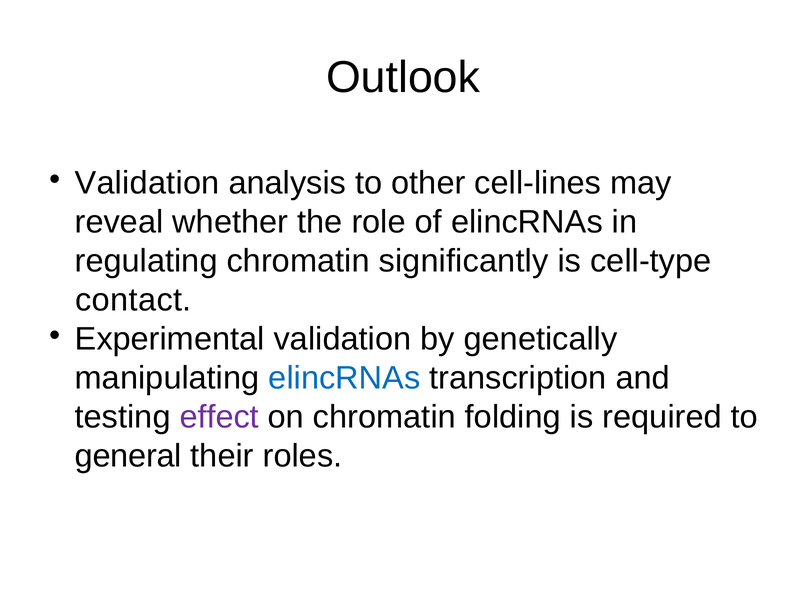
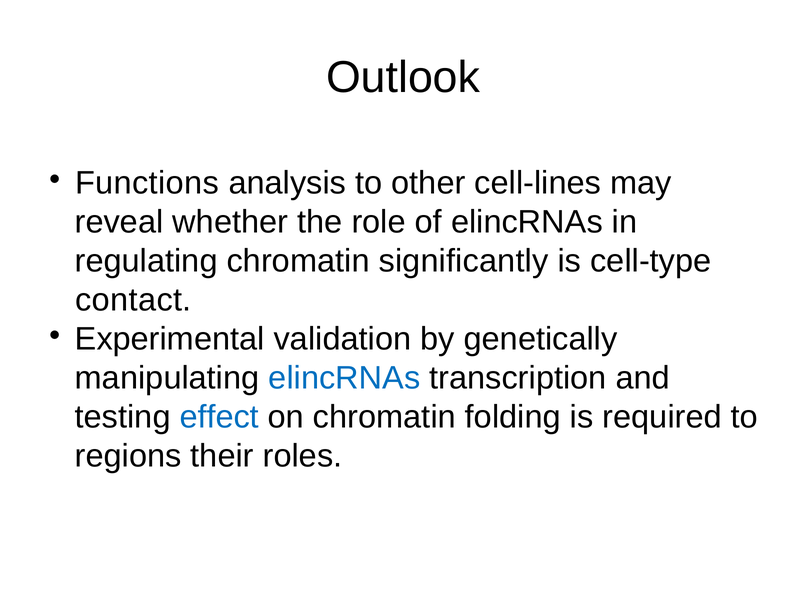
Validation at (147, 183): Validation -> Functions
effect colour: purple -> blue
general: general -> regions
